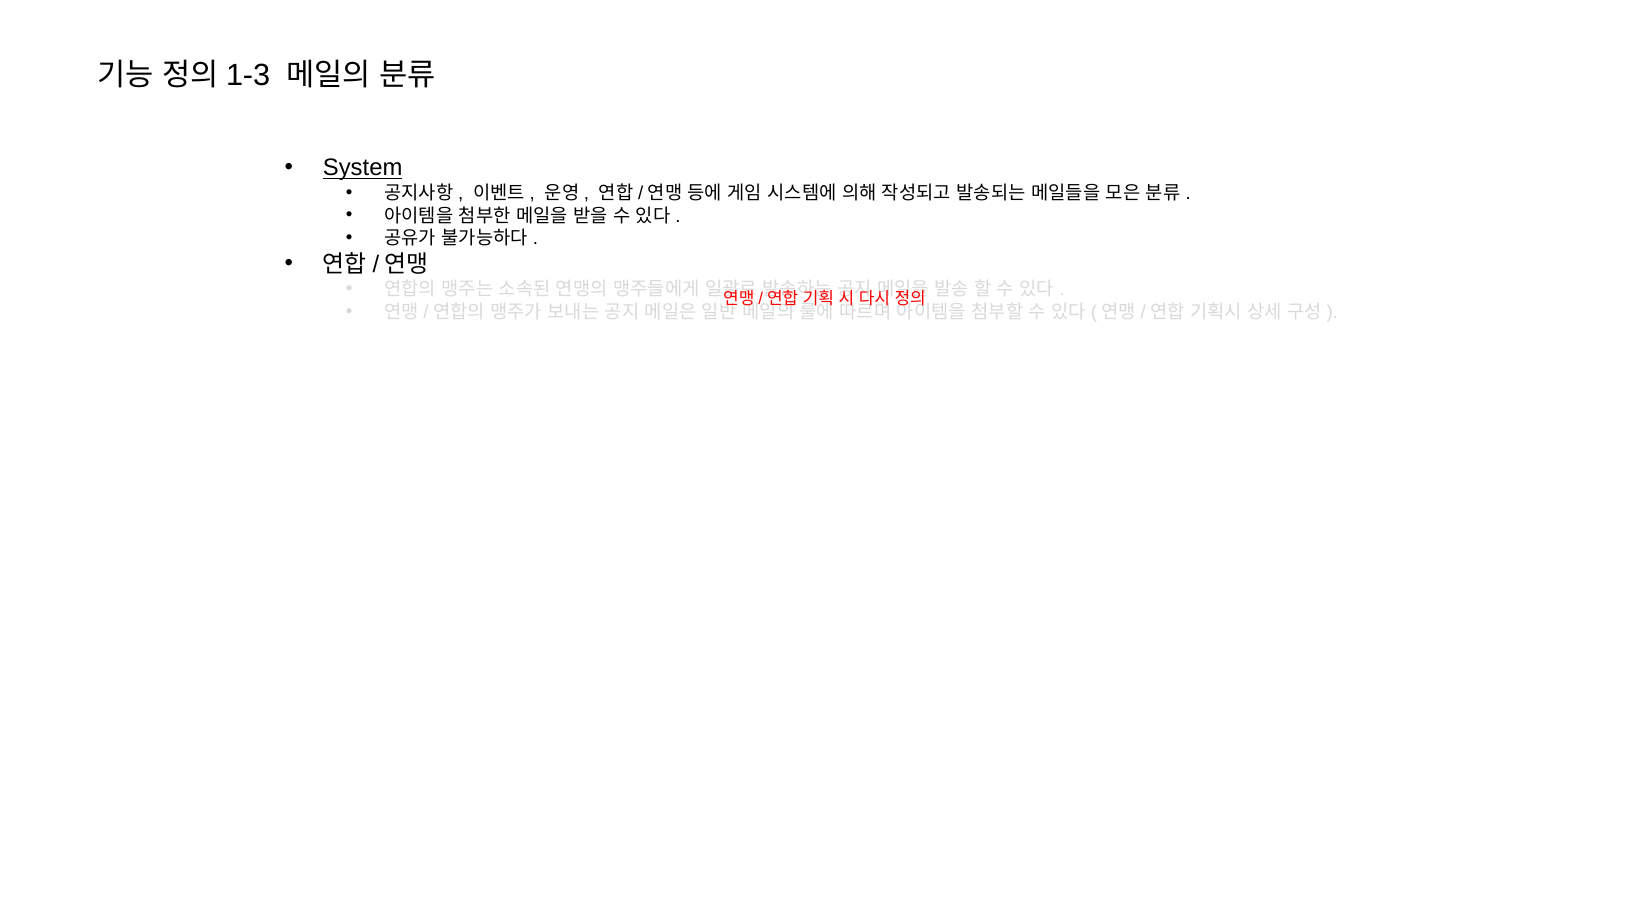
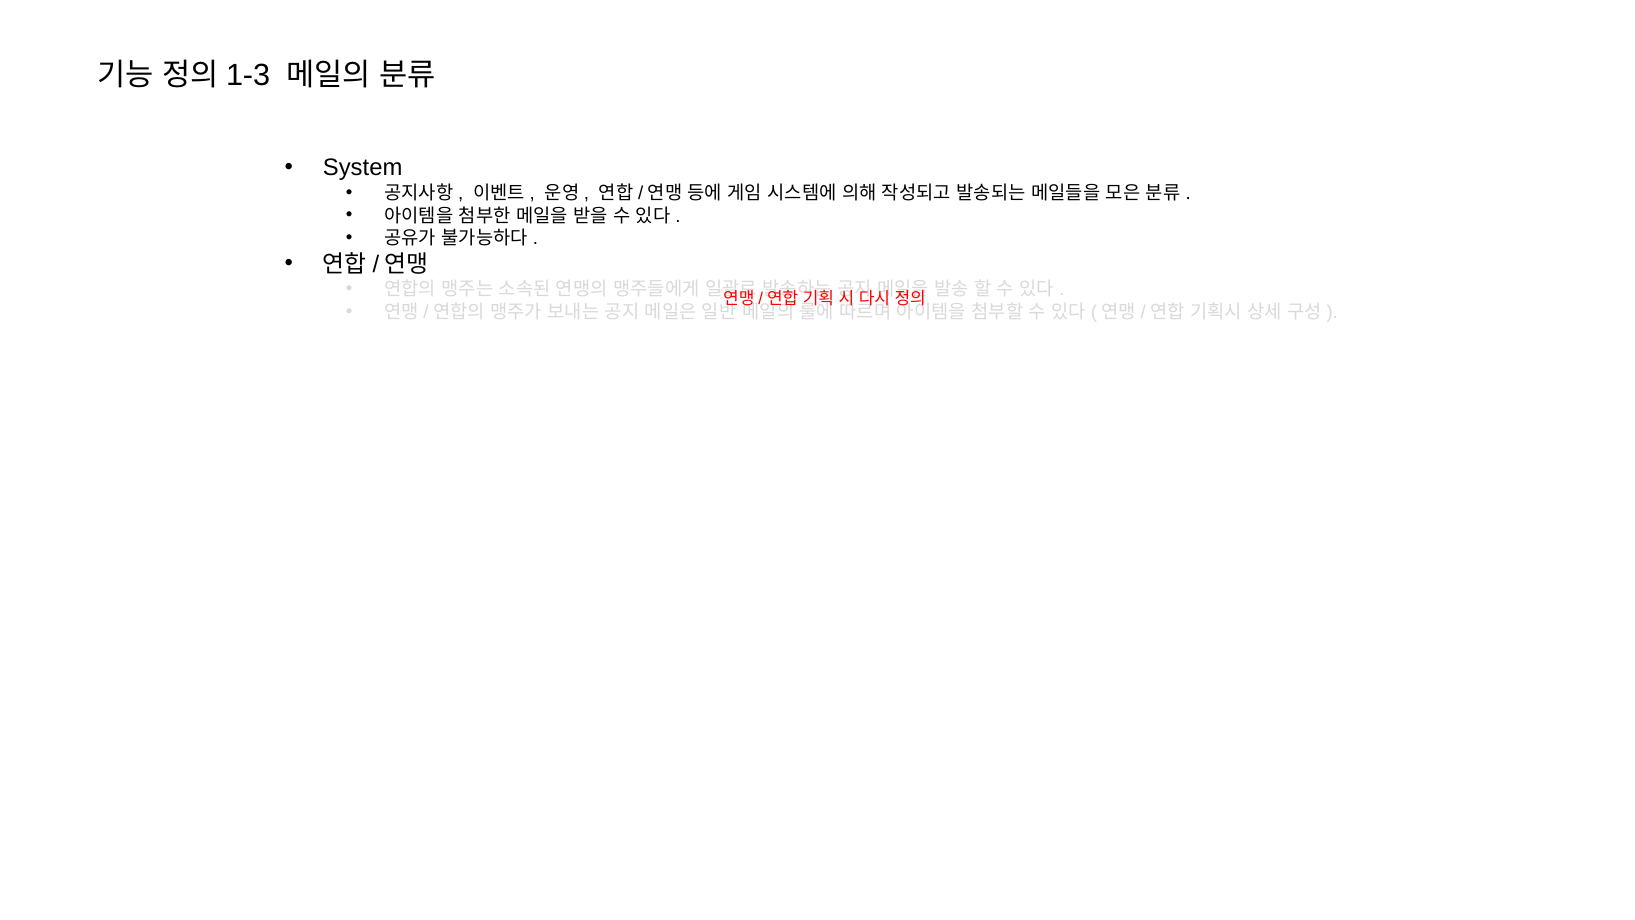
System underline: present -> none
